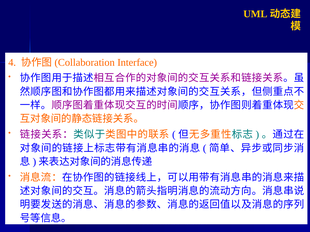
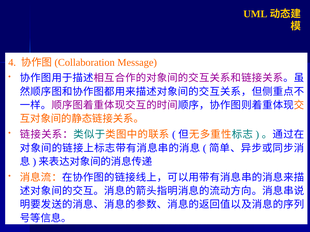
Interface: Interface -> Message
